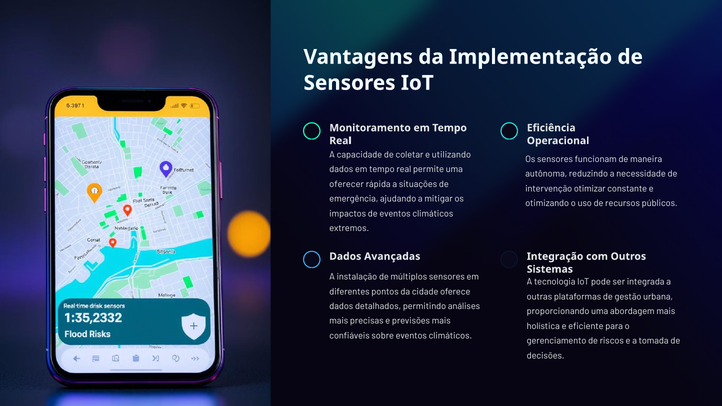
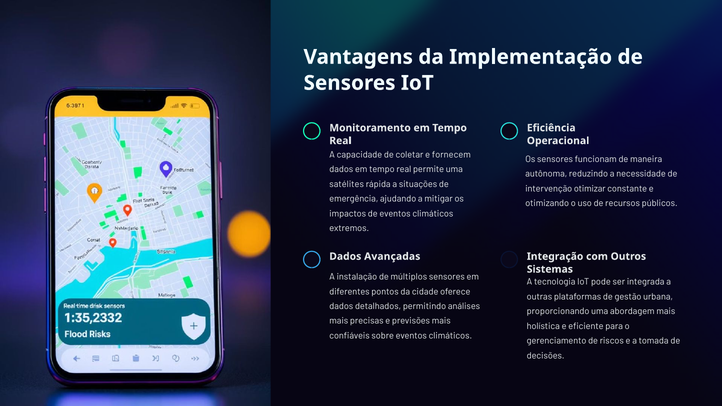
utilizando: utilizando -> fornecem
oferecer: oferecer -> satélites
